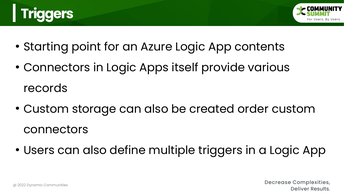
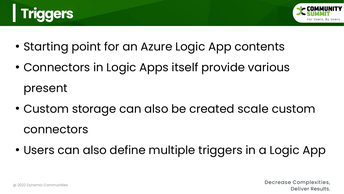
records: records -> present
order: order -> scale
